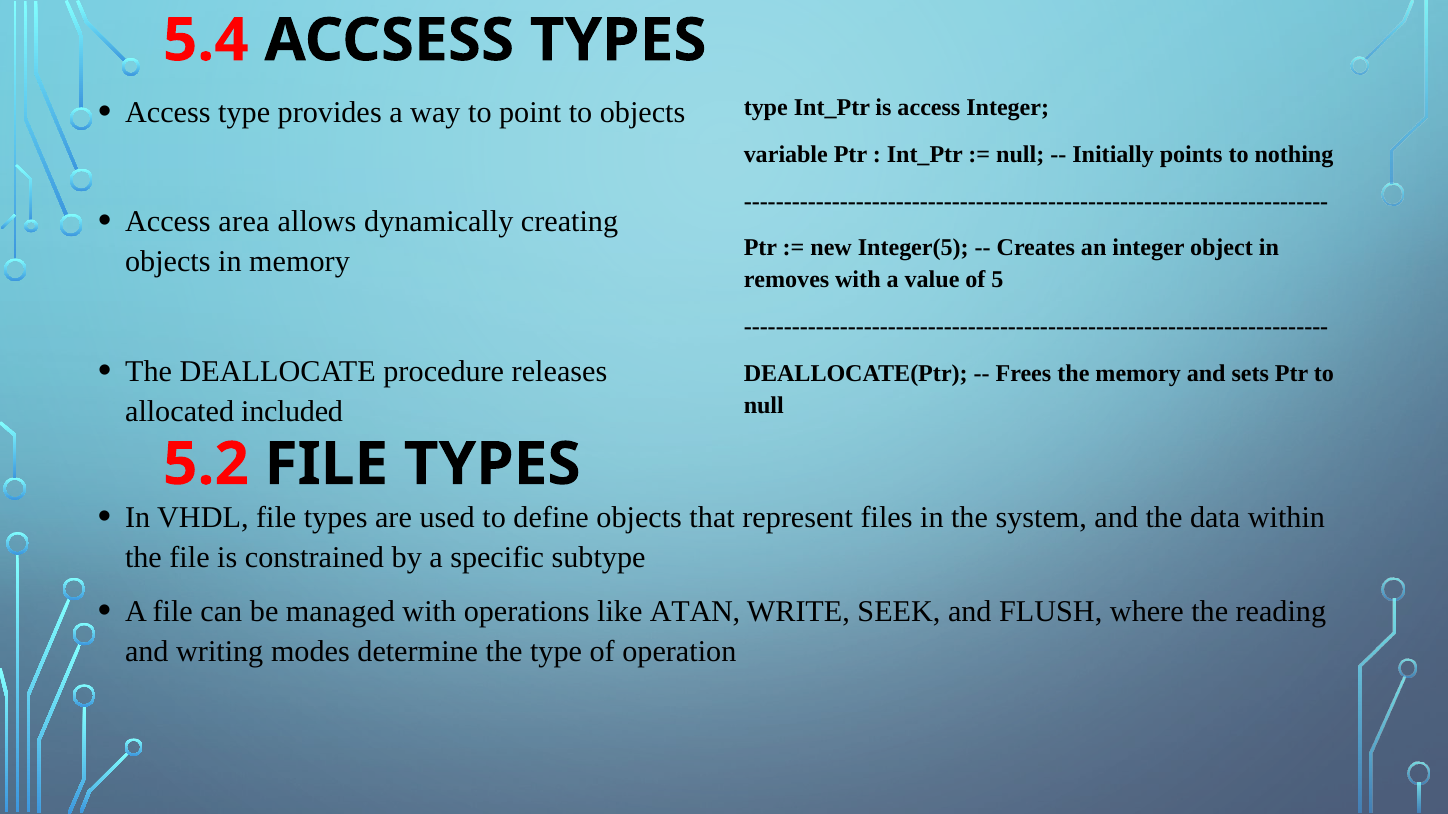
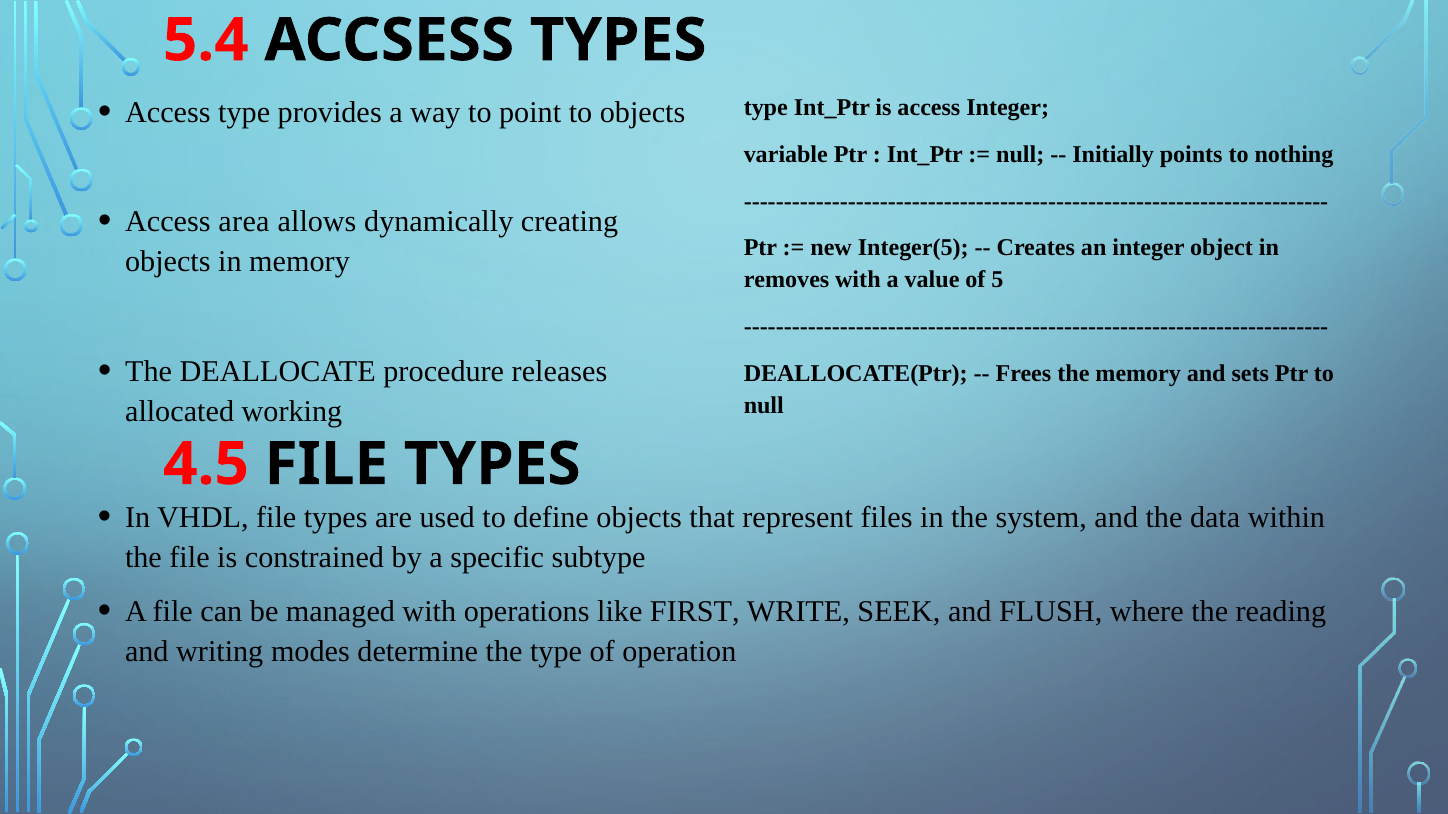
included: included -> working
5.2: 5.2 -> 4.5
ATAN: ATAN -> FIRST
